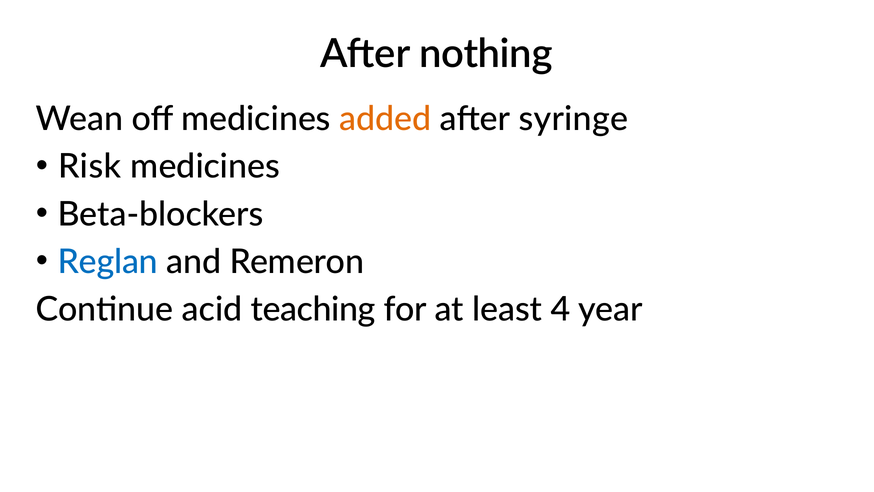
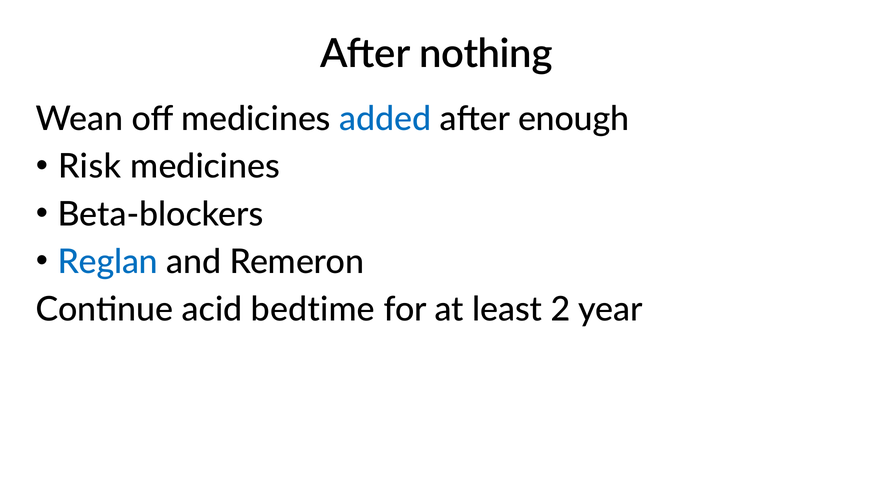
added colour: orange -> blue
syringe: syringe -> enough
teaching: teaching -> bedtime
4: 4 -> 2
